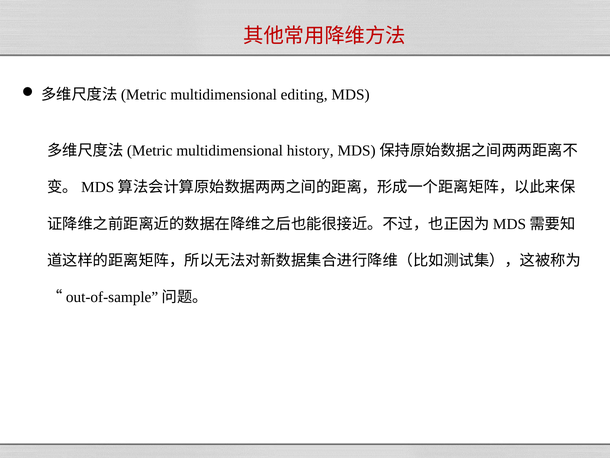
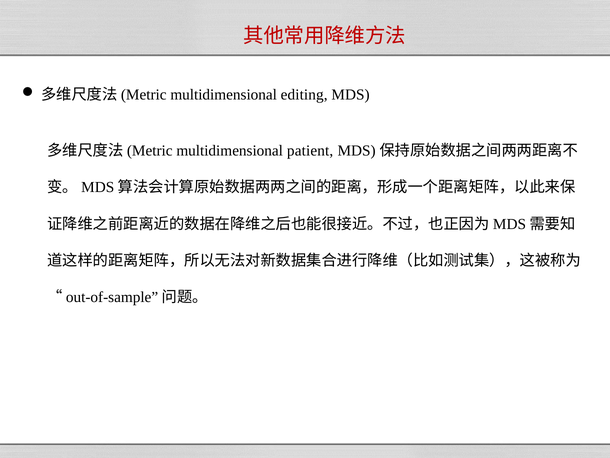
history: history -> patient
